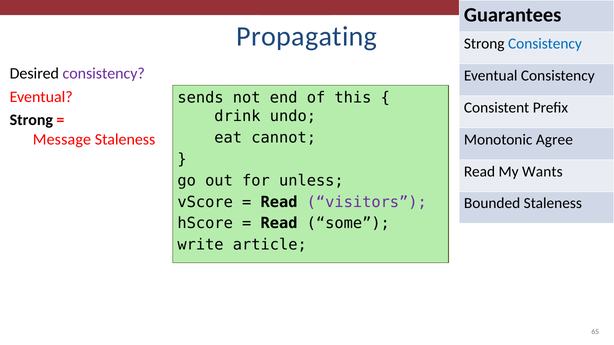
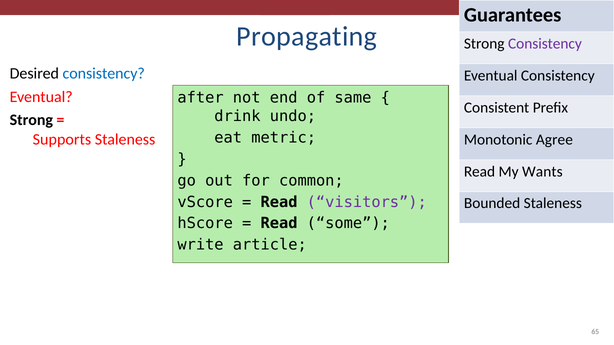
Consistency at (545, 44) colour: blue -> purple
consistency at (104, 74) colour: purple -> blue
sends: sends -> after
this: this -> same
cannot: cannot -> metric
Message: Message -> Supports
unless: unless -> common
